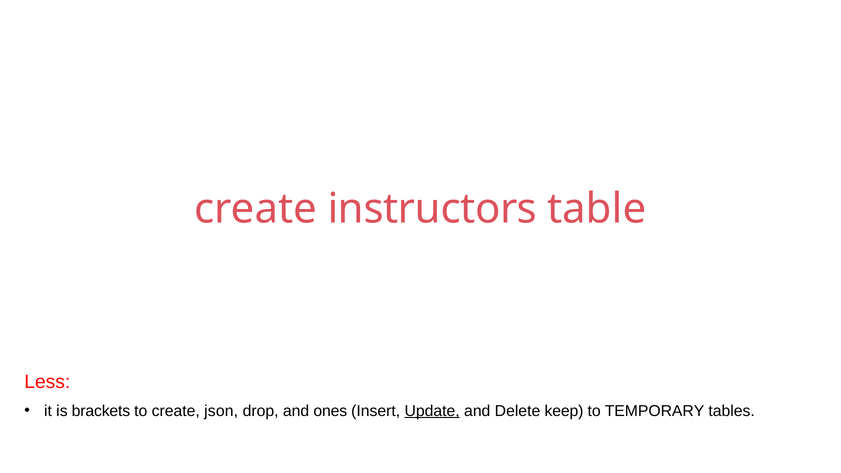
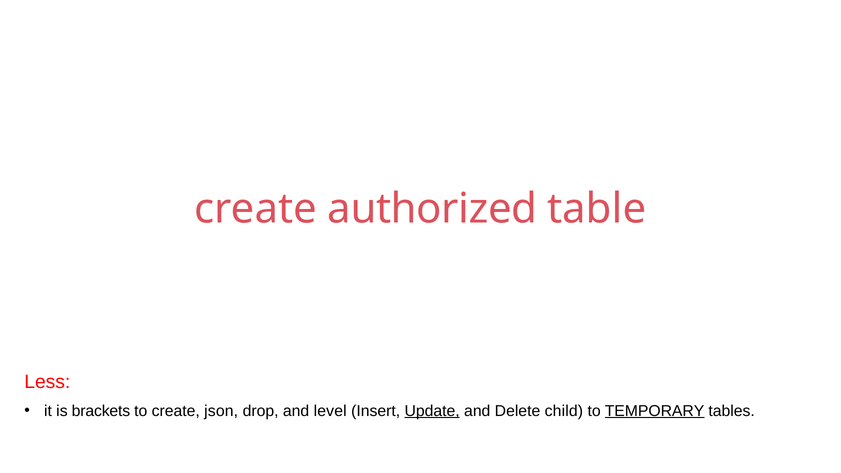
instructors: instructors -> authorized
ones: ones -> level
keep: keep -> child
TEMPORARY underline: none -> present
